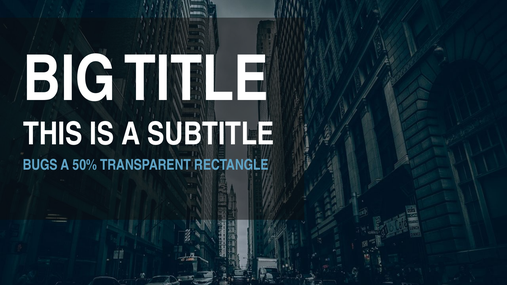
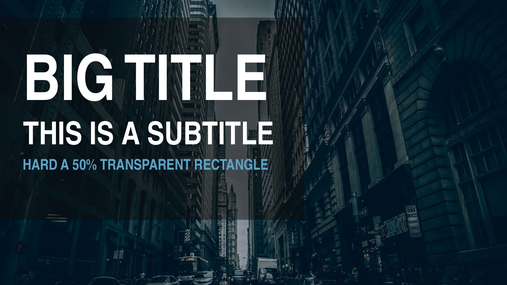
BUGS: BUGS -> HARD
